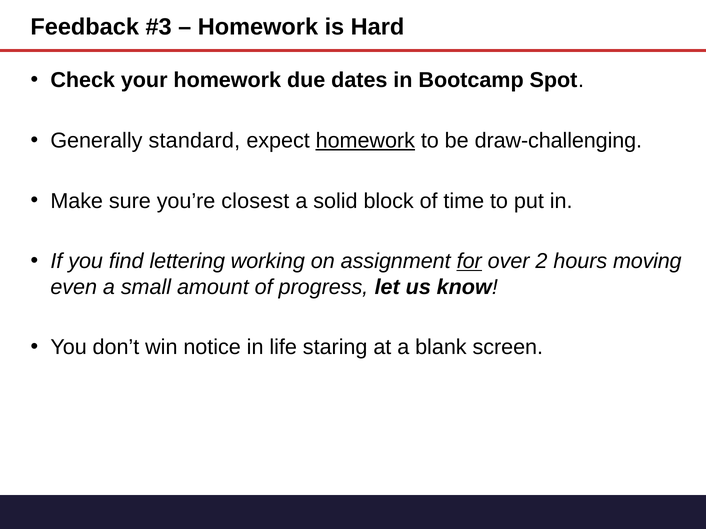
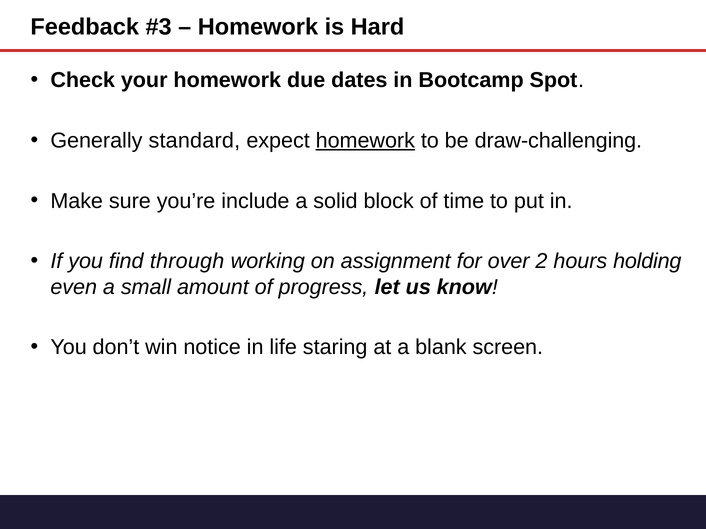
closest: closest -> include
lettering: lettering -> through
for underline: present -> none
moving: moving -> holding
